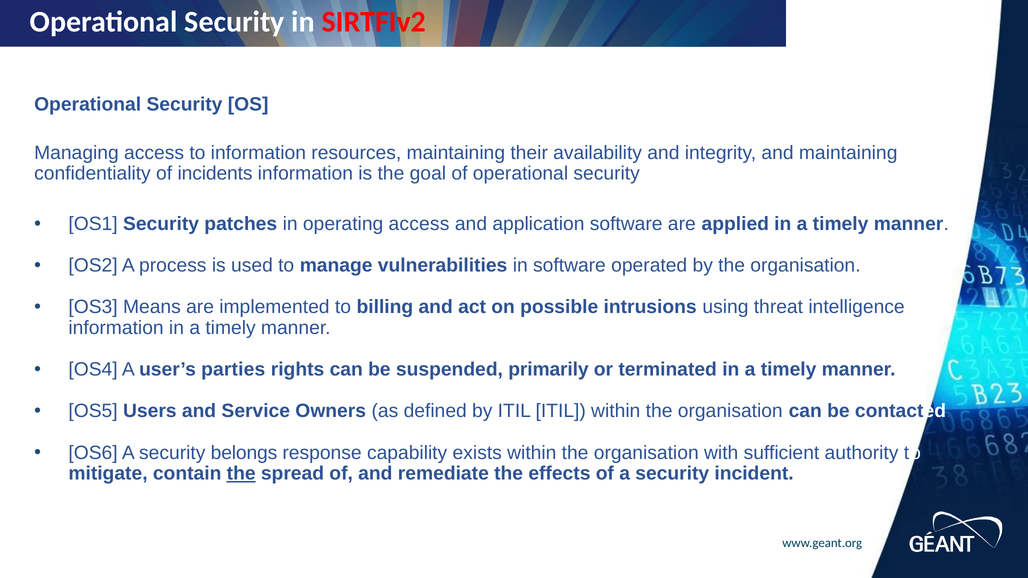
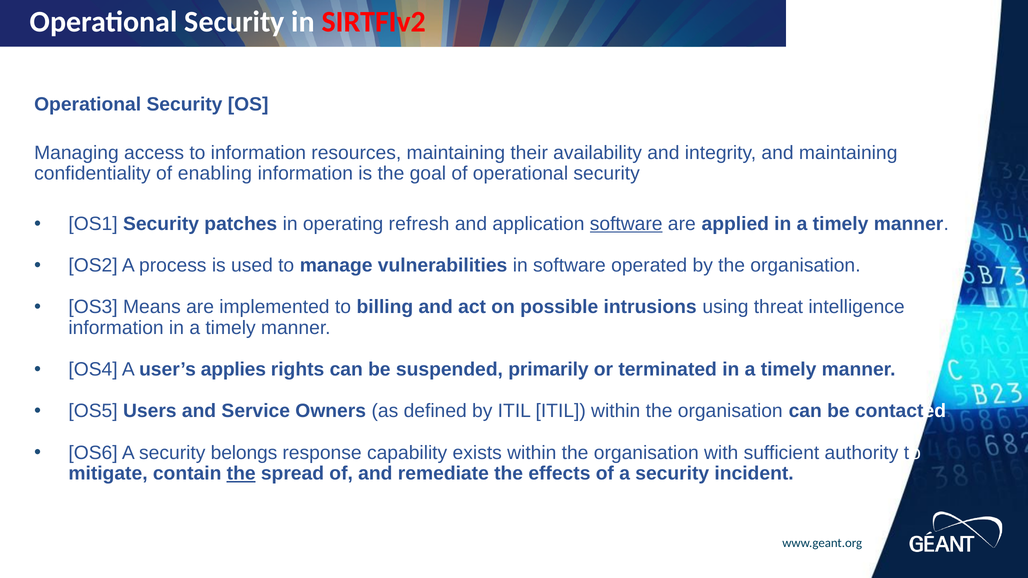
incidents: incidents -> enabling
operating access: access -> refresh
software at (626, 224) underline: none -> present
parties: parties -> applies
